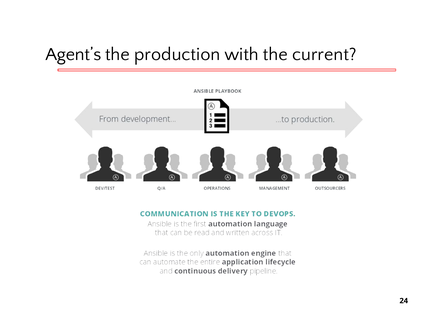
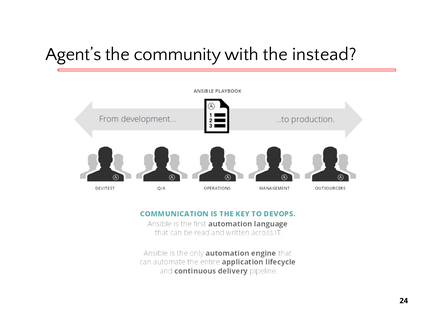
production: production -> community
current: current -> instead
